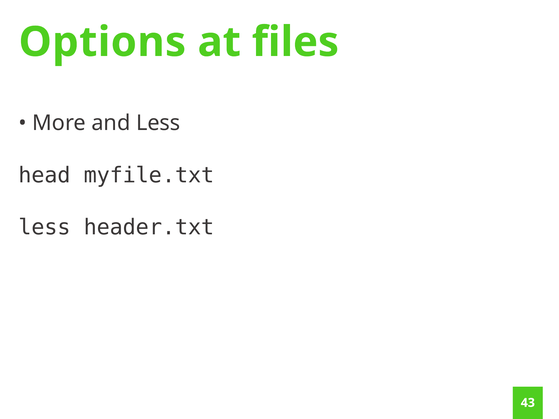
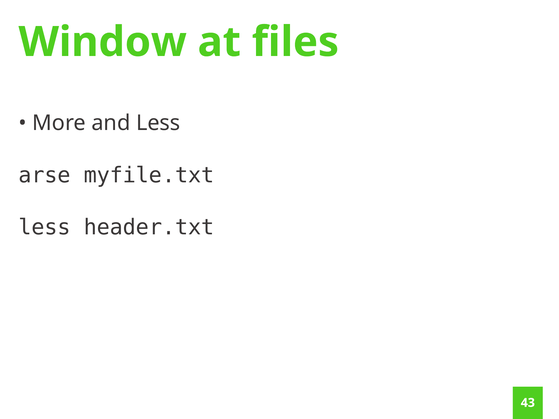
Options: Options -> Window
head: head -> arse
